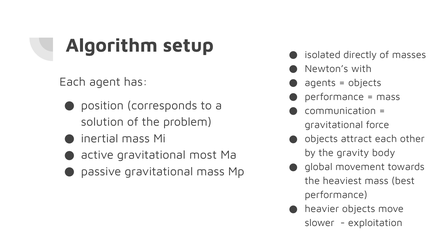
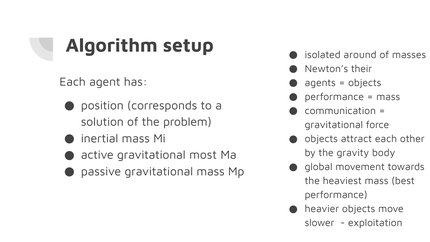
directly: directly -> around
with: with -> their
